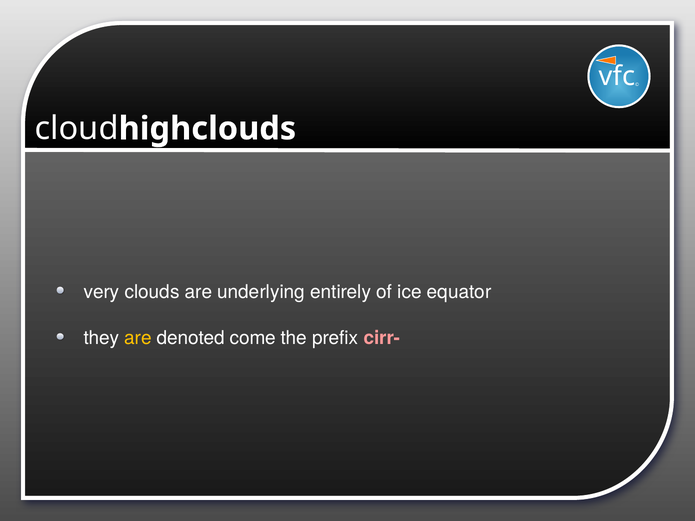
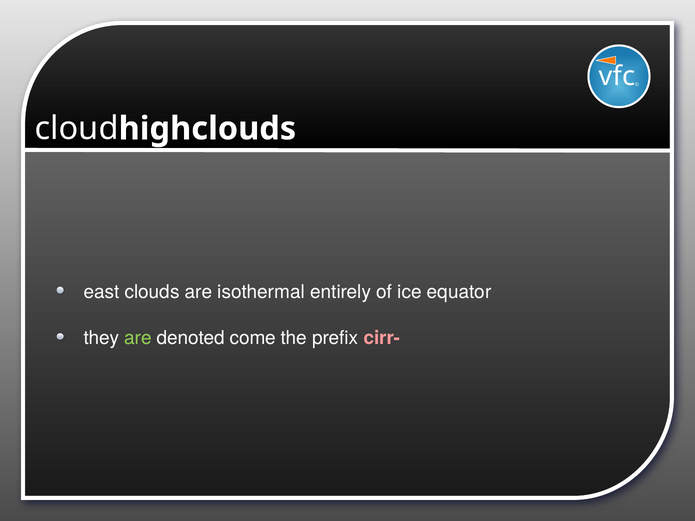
very: very -> east
underlying: underlying -> isothermal
are at (138, 338) colour: yellow -> light green
